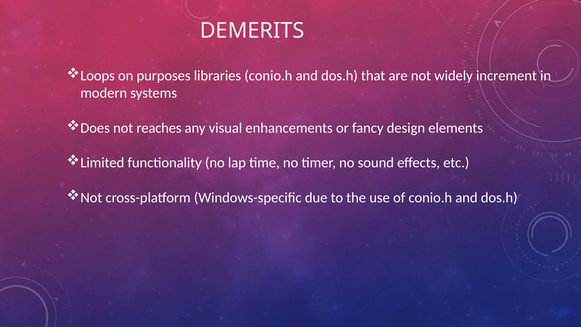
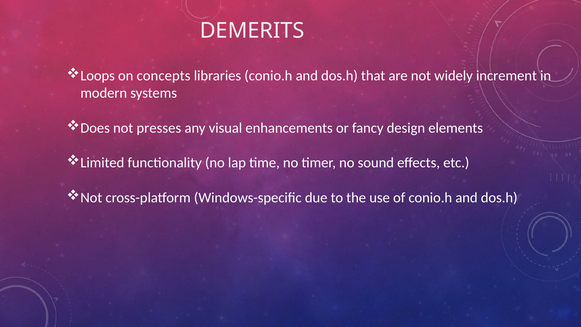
purposes: purposes -> concepts
reaches: reaches -> presses
